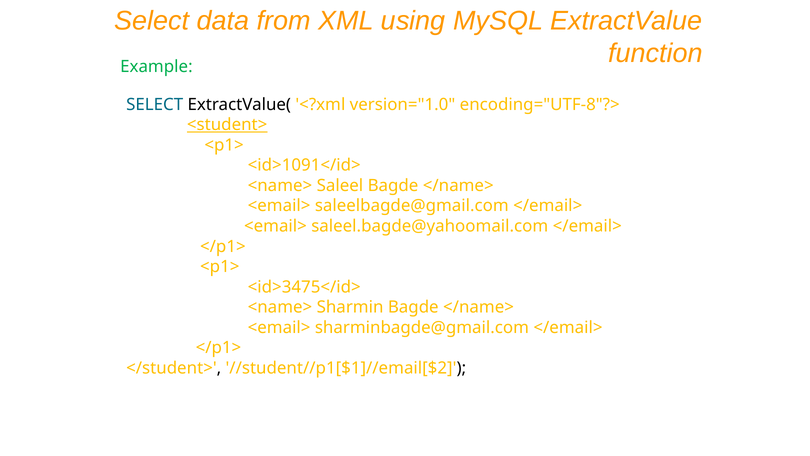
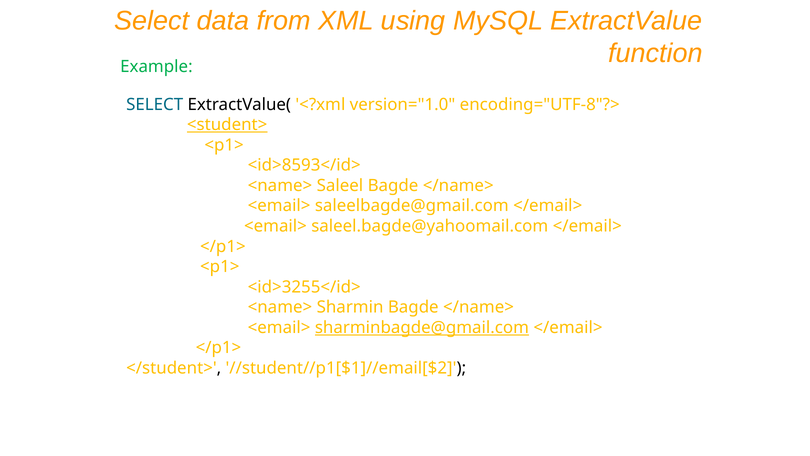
<id>1091</id>: <id>1091</id> -> <id>8593</id>
<id>3475</id>: <id>3475</id> -> <id>3255</id>
sharminbagde@gmail.com underline: none -> present
